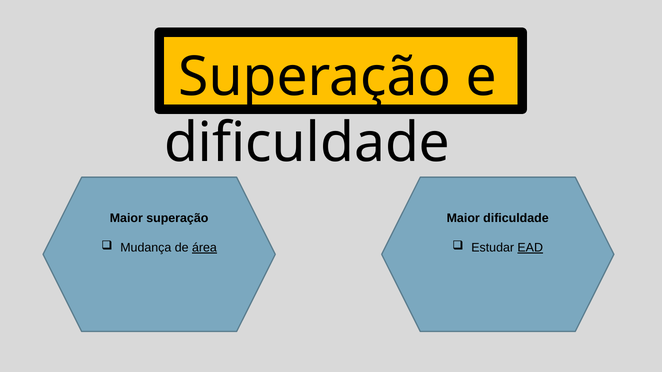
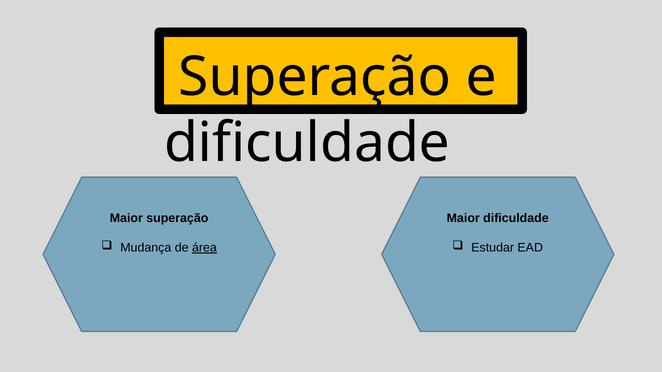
EAD underline: present -> none
